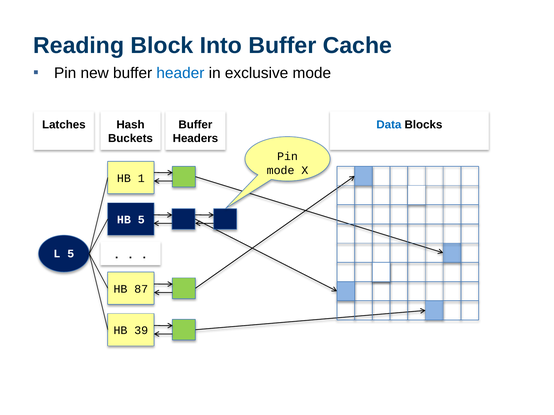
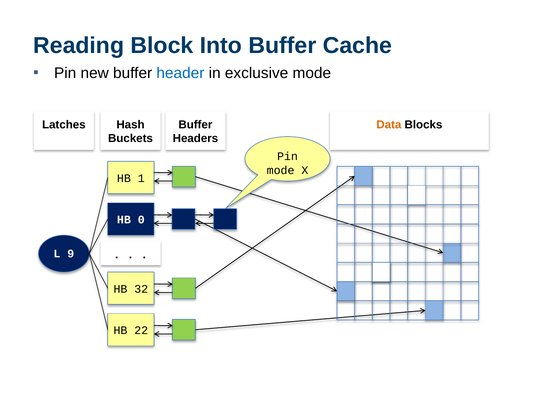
Data colour: blue -> orange
HB 5: 5 -> 0
L 5: 5 -> 9
87: 87 -> 32
39: 39 -> 22
